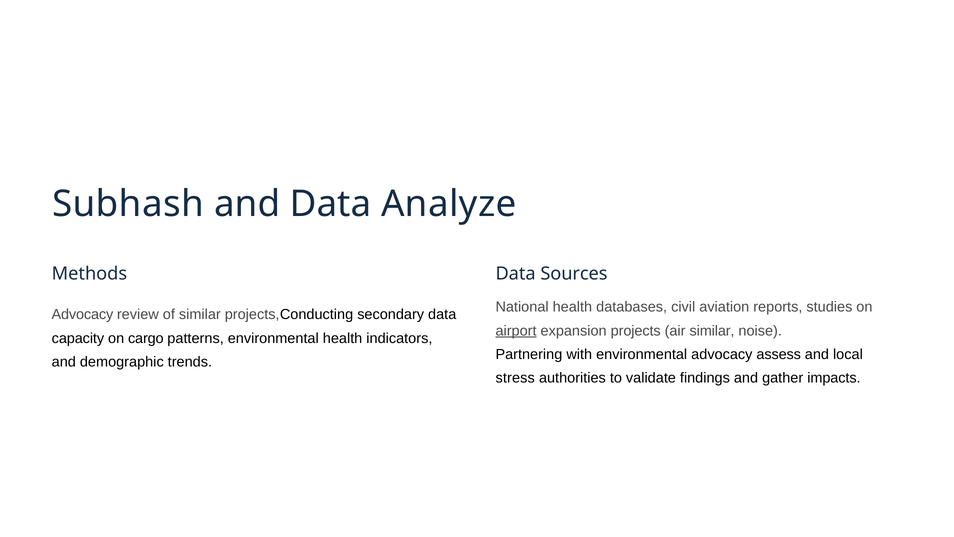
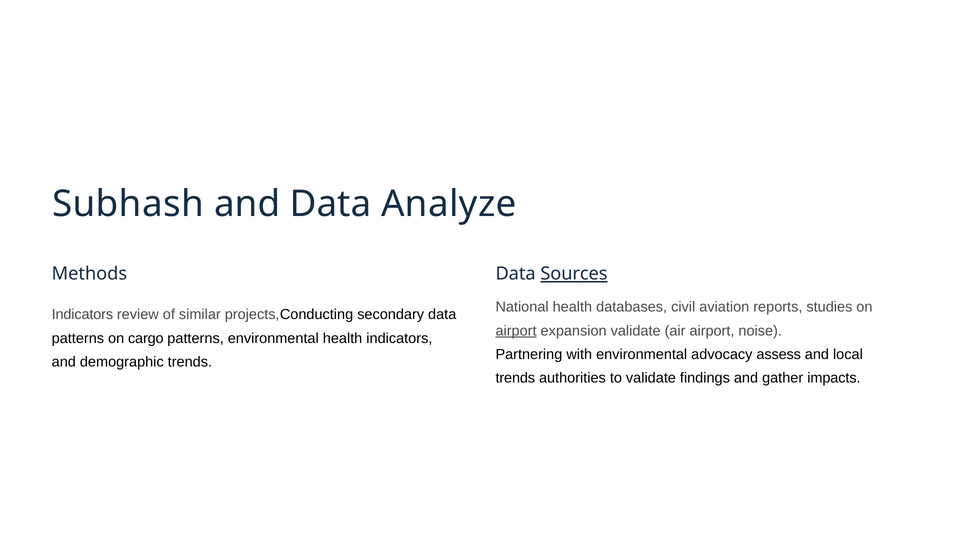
Sources underline: none -> present
Advocacy at (82, 314): Advocacy -> Indicators
expansion projects: projects -> validate
air similar: similar -> airport
capacity at (78, 338): capacity -> patterns
stress at (515, 378): stress -> trends
